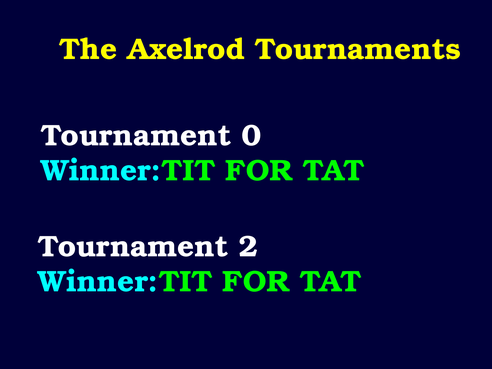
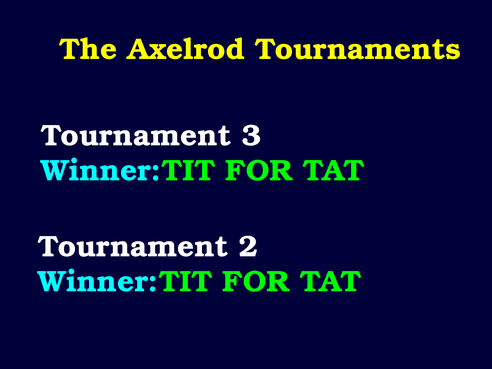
0: 0 -> 3
